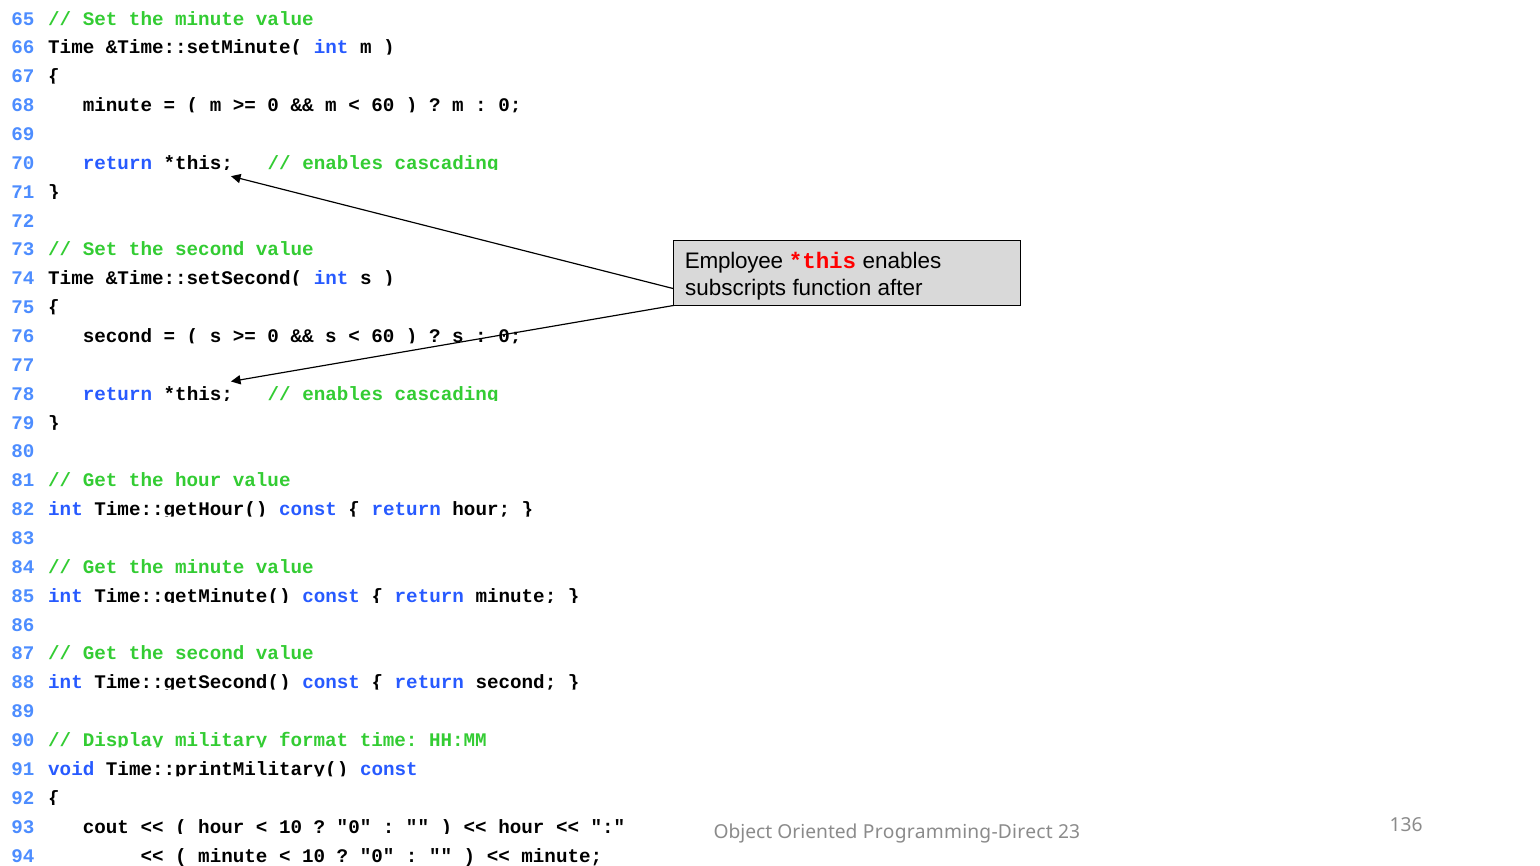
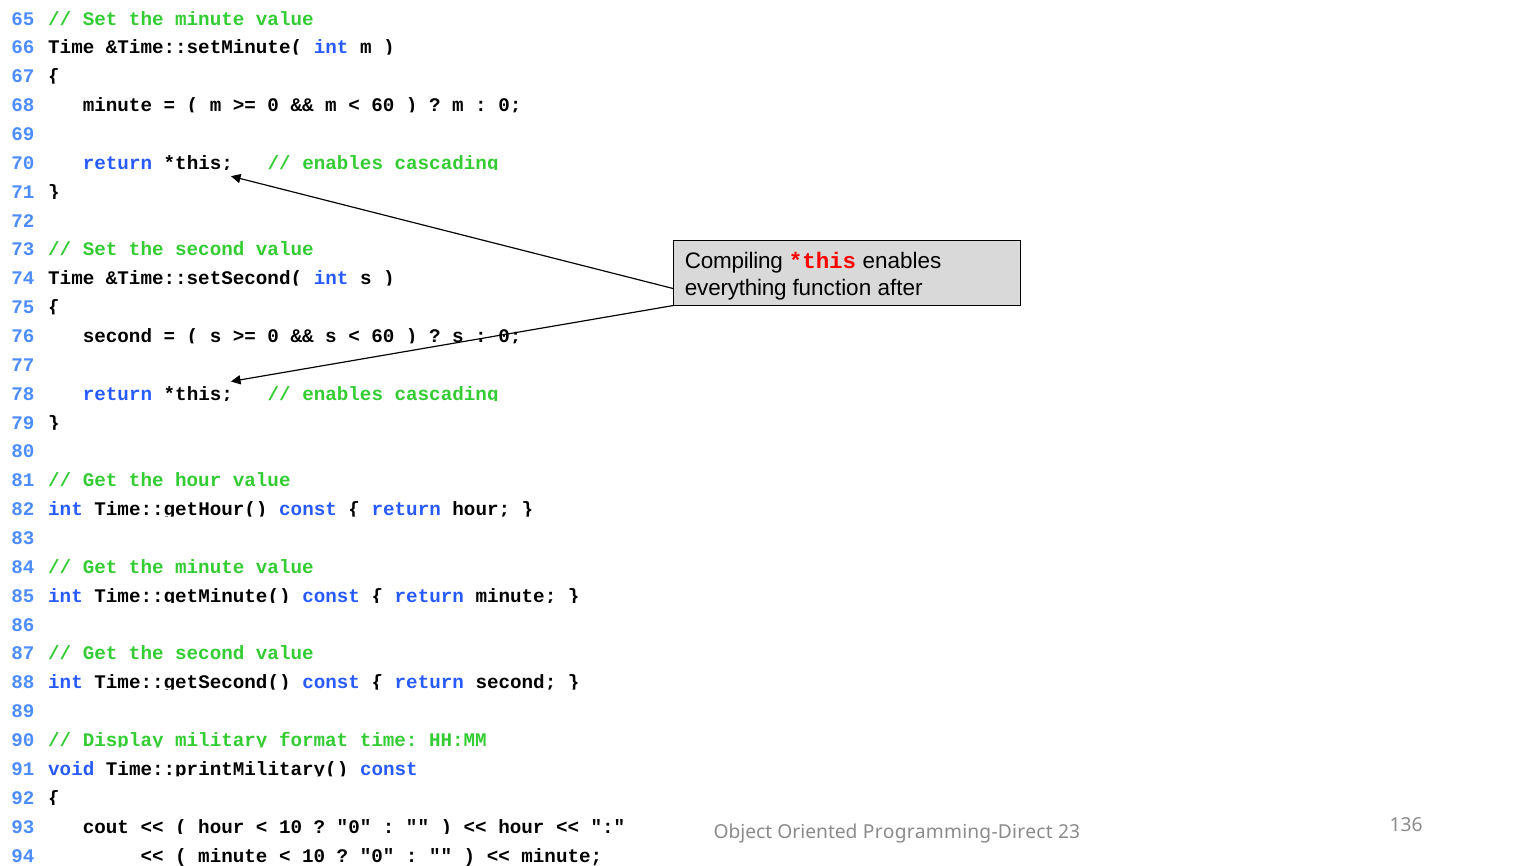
Employee: Employee -> Compiling
subscripts: subscripts -> everything
